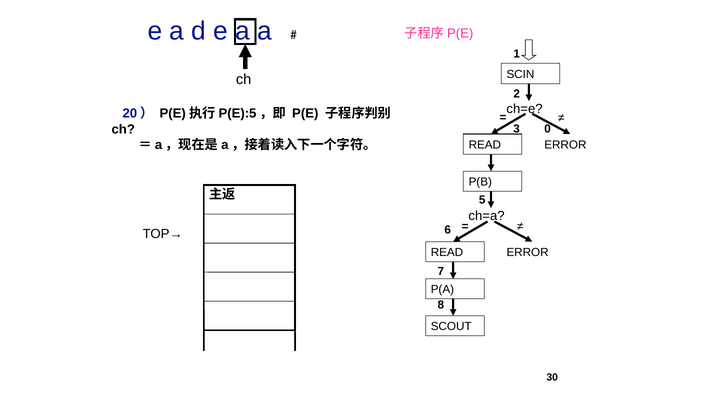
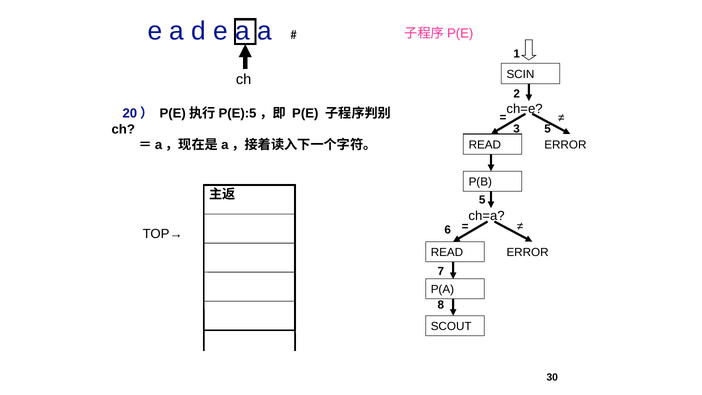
3 0: 0 -> 5
